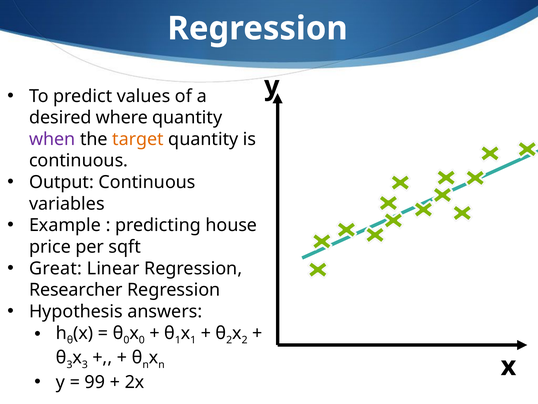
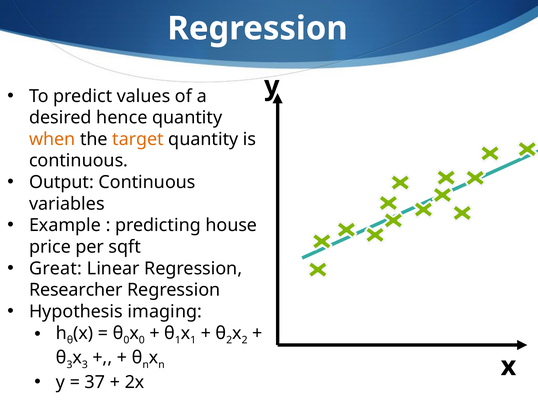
where: where -> hence
when colour: purple -> orange
answers: answers -> imaging
99: 99 -> 37
